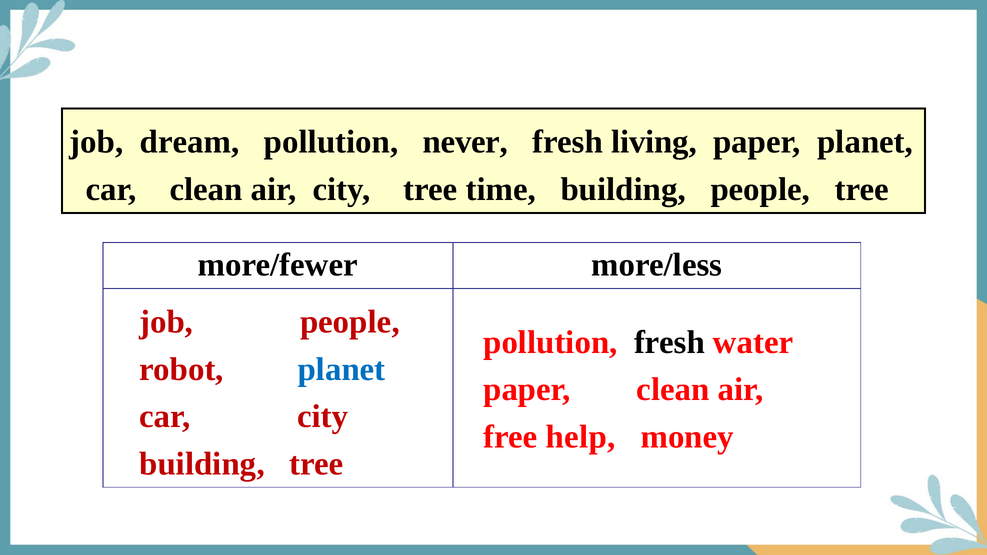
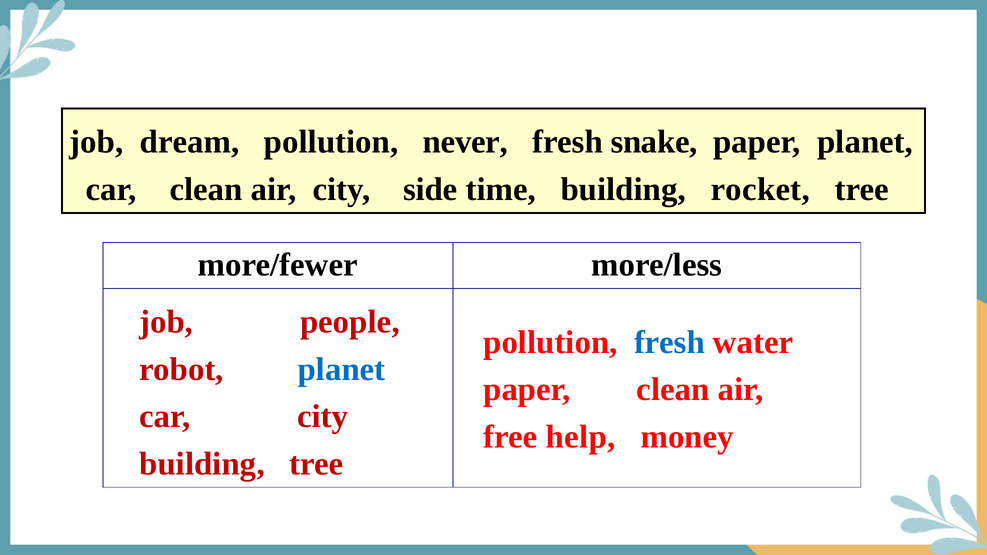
living: living -> snake
city tree: tree -> side
building people: people -> rocket
fresh at (669, 342) colour: black -> blue
